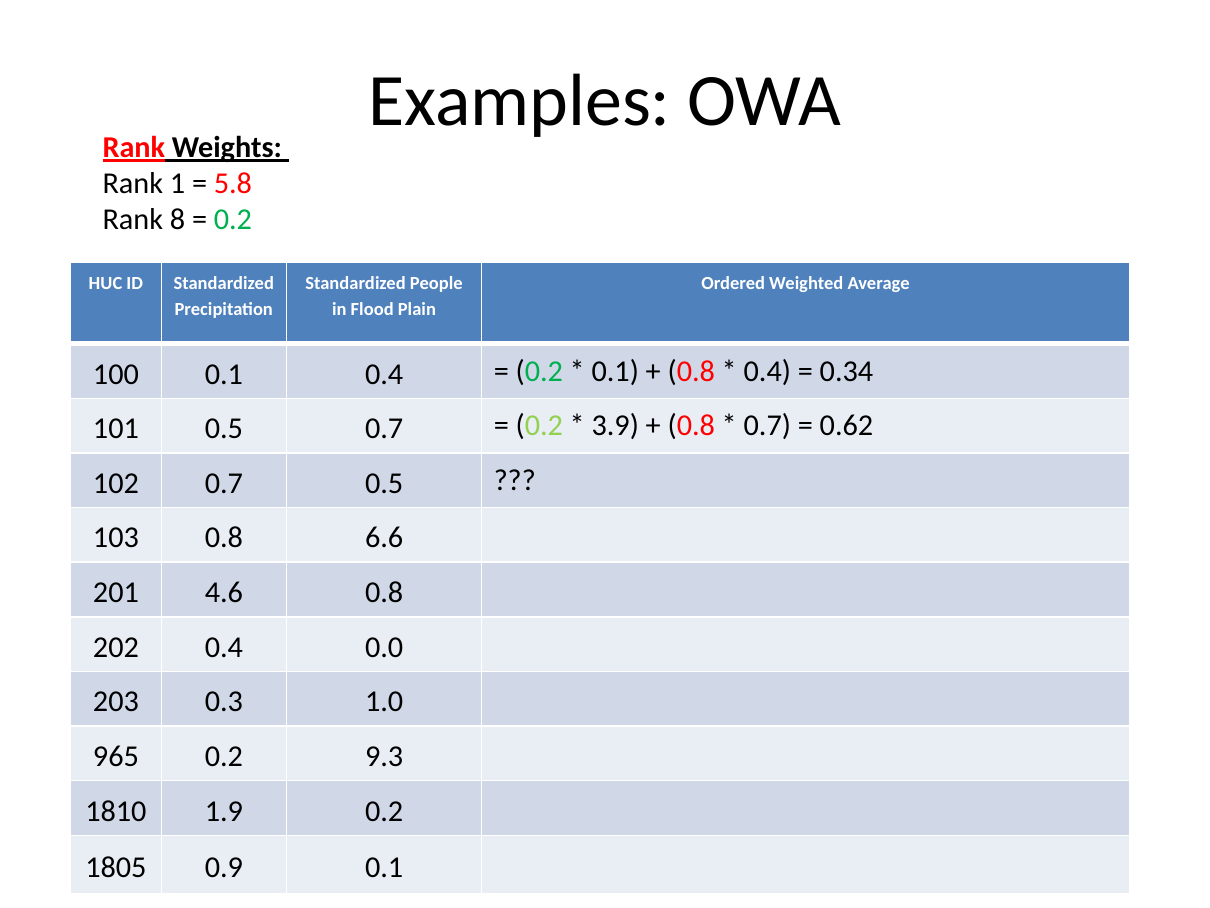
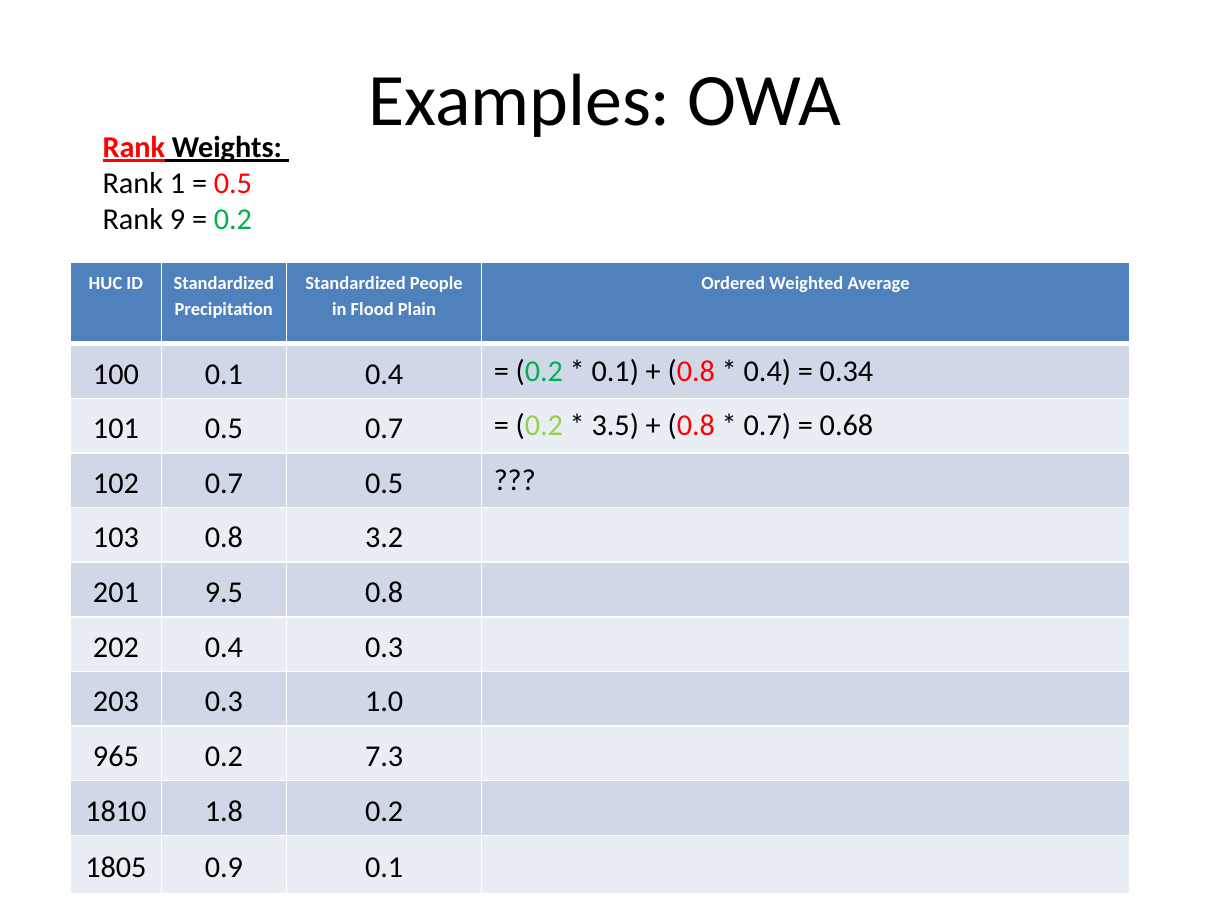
5.8 at (233, 183): 5.8 -> 0.5
8: 8 -> 9
3.9: 3.9 -> 3.5
0.62: 0.62 -> 0.68
6.6: 6.6 -> 3.2
4.6: 4.6 -> 9.5
0.4 0.0: 0.0 -> 0.3
9.3: 9.3 -> 7.3
1.9: 1.9 -> 1.8
